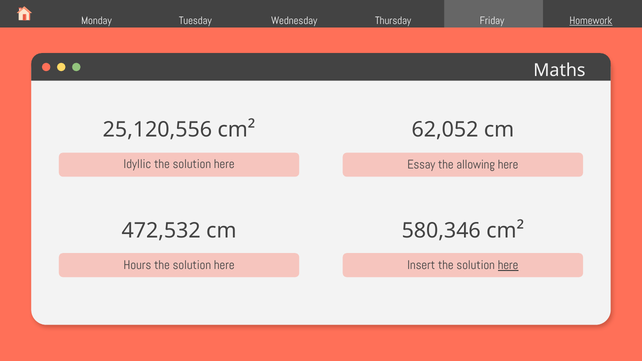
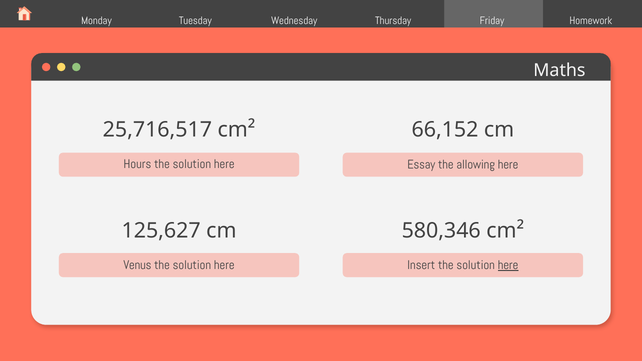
Homework underline: present -> none
25,120,556: 25,120,556 -> 25,716,517
62,052: 62,052 -> 66,152
Idyllic: Idyllic -> Hours
472,532: 472,532 -> 125,627
Hours: Hours -> Venus
